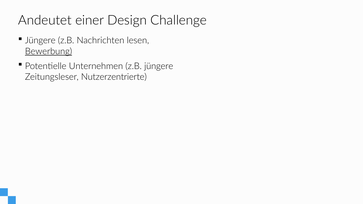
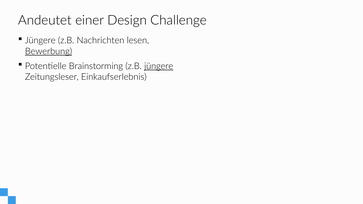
Unternehmen: Unternehmen -> Brainstorming
jüngere at (159, 66) underline: none -> present
Nutzerzentrierte: Nutzerzentrierte -> Einkaufserlebnis
